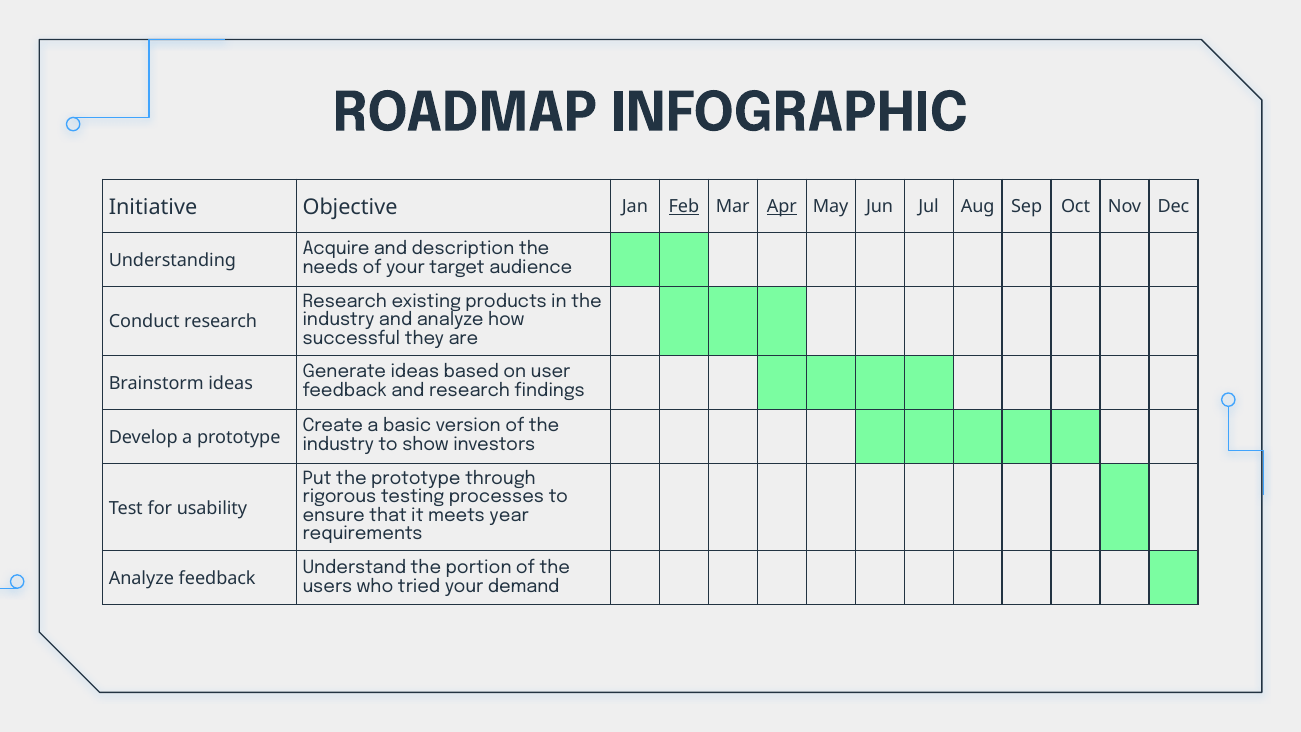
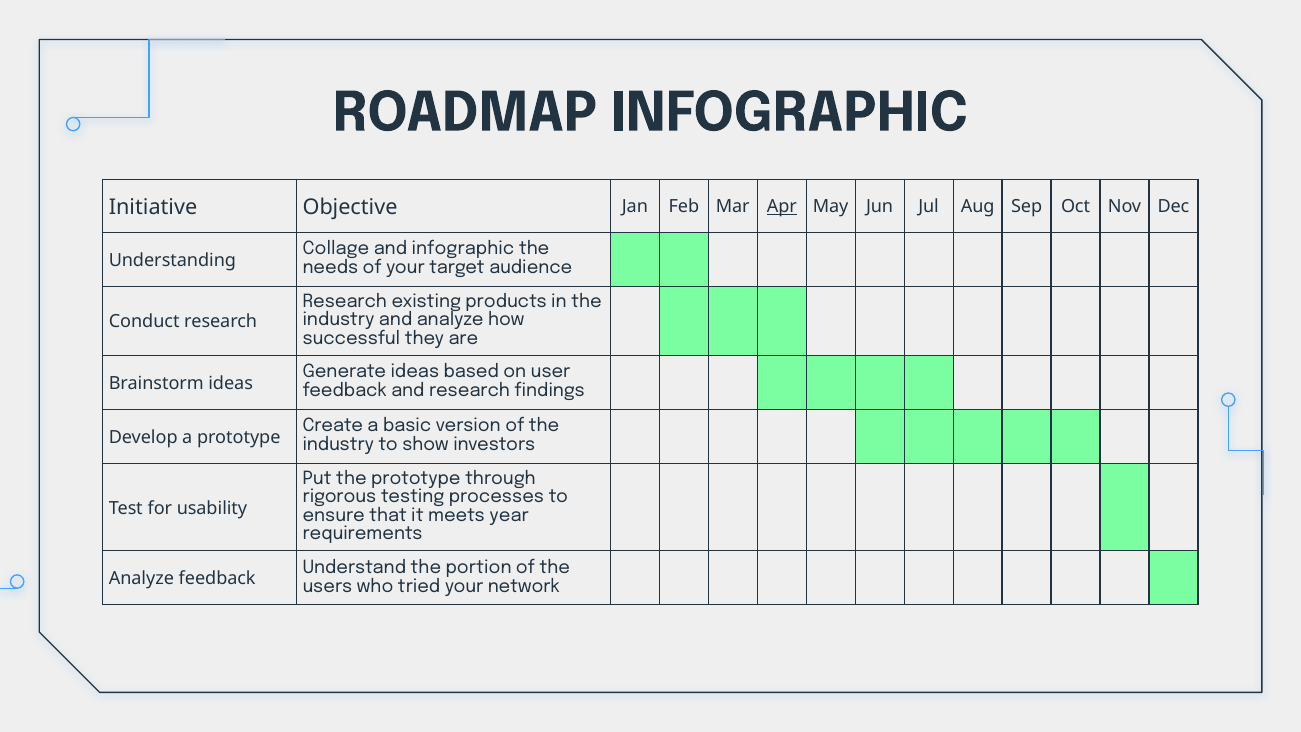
Feb underline: present -> none
Acquire: Acquire -> Collage
and description: description -> infographic
demand: demand -> network
